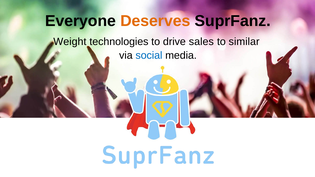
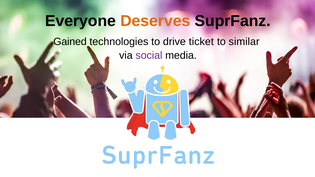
Weight: Weight -> Gained
sales: sales -> ticket
social colour: blue -> purple
